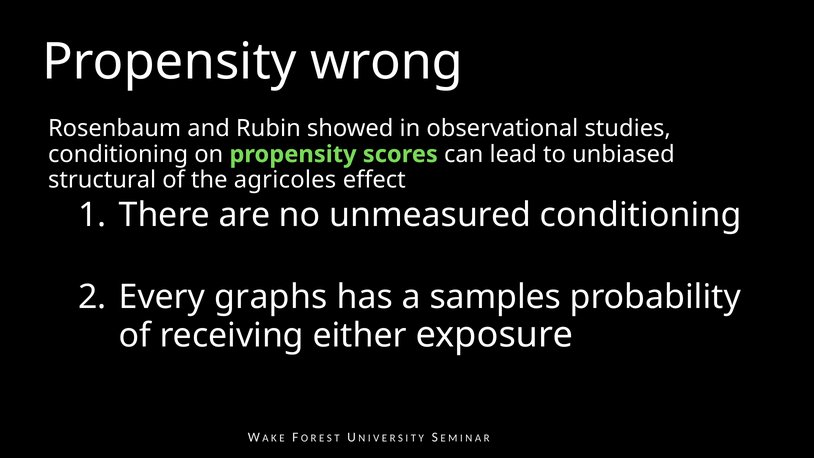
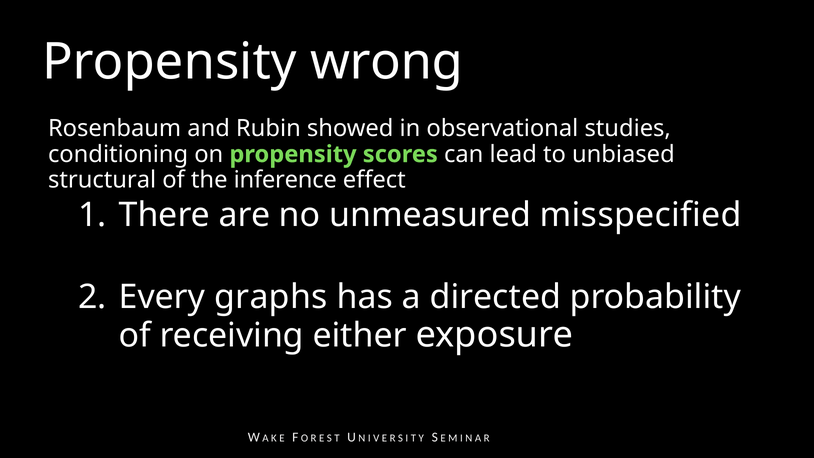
agricoles: agricoles -> inference
unmeasured conditioning: conditioning -> misspecified
samples: samples -> directed
